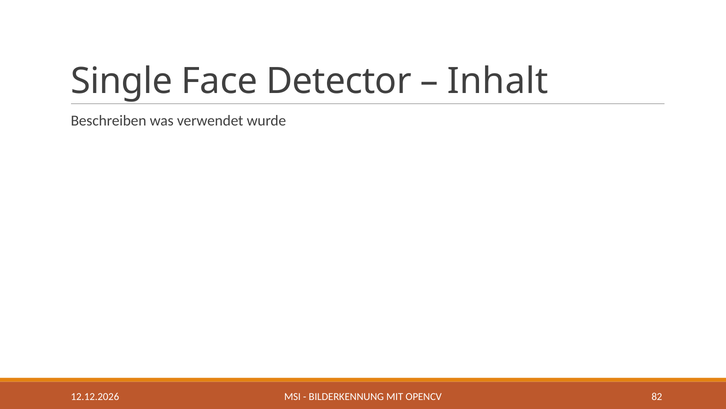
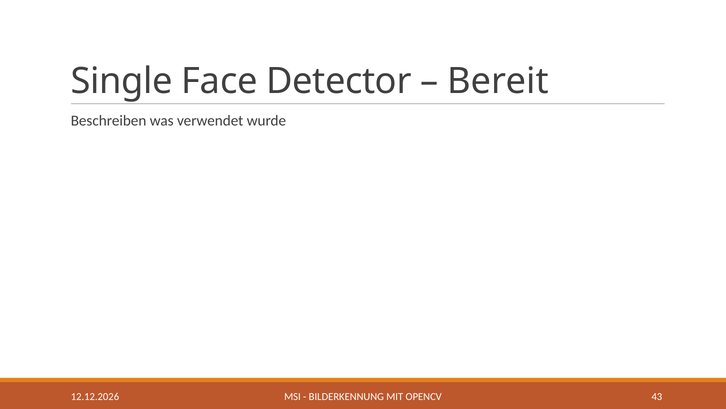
Inhalt: Inhalt -> Bereit
82: 82 -> 43
